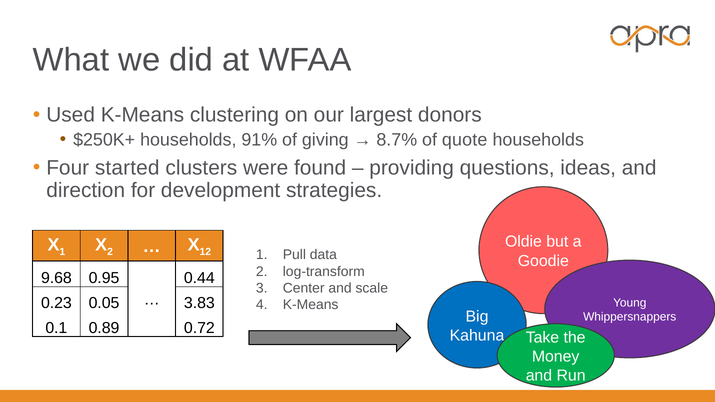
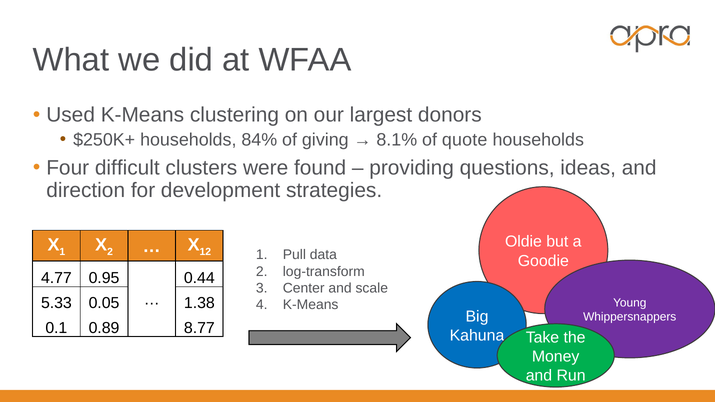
91%: 91% -> 84%
8.7%: 8.7% -> 8.1%
started: started -> difficult
9.68: 9.68 -> 4.77
0.23: 0.23 -> 5.33
3.83: 3.83 -> 1.38
0.72: 0.72 -> 8.77
